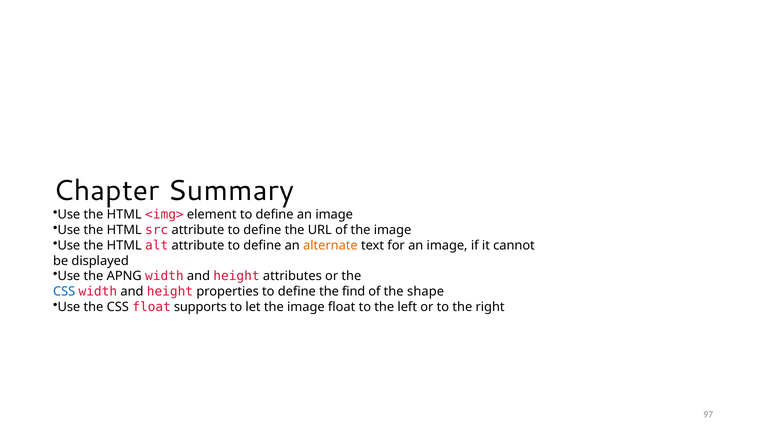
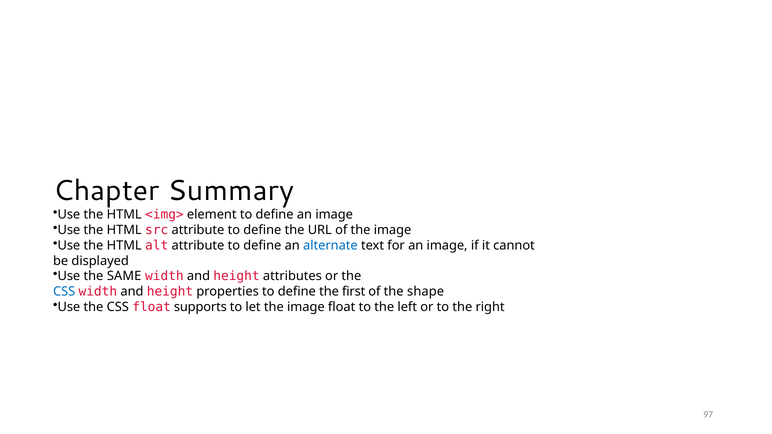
alternate colour: orange -> blue
APNG: APNG -> SAME
find: find -> first
